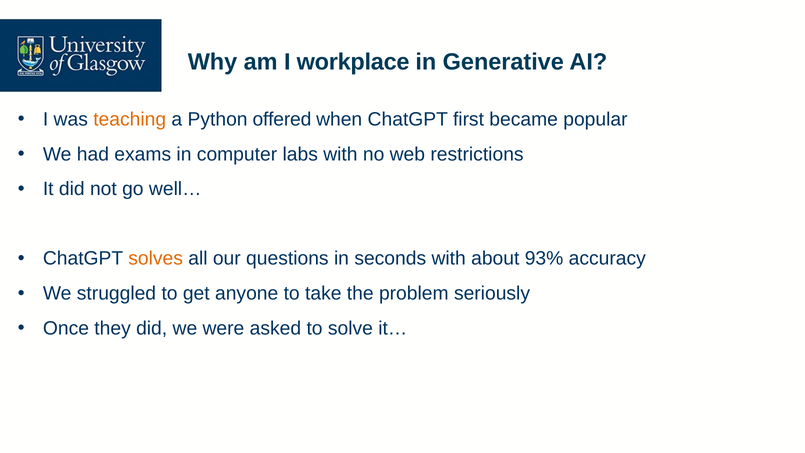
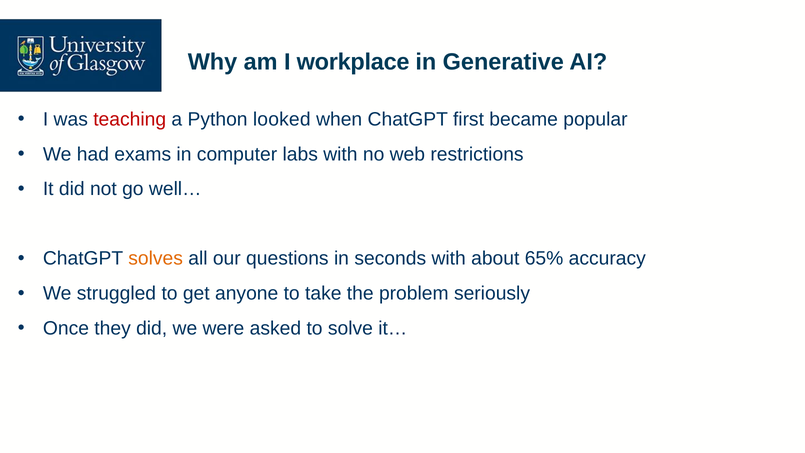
teaching colour: orange -> red
offered: offered -> looked
93%: 93% -> 65%
